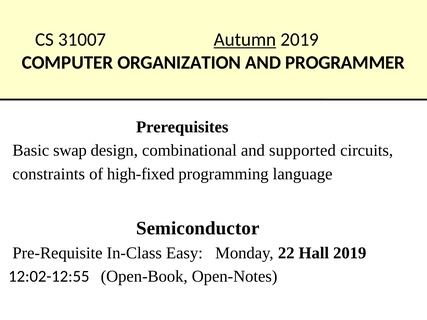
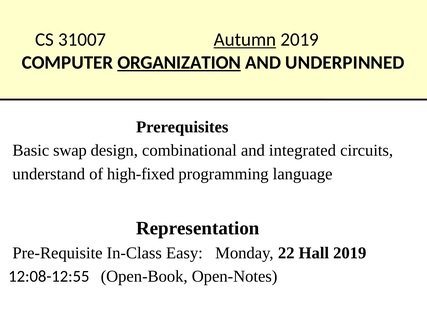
ORGANIZATION underline: none -> present
PROGRAMMER: PROGRAMMER -> UNDERPINNED
supported: supported -> integrated
constraints: constraints -> understand
Semiconductor: Semiconductor -> Representation
12:02-12:55: 12:02-12:55 -> 12:08-12:55
